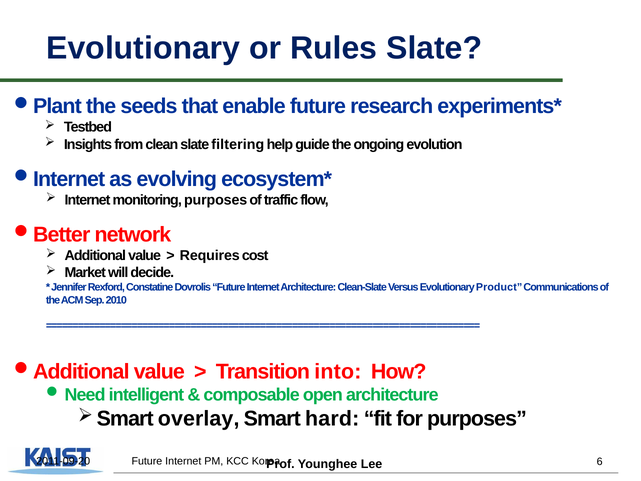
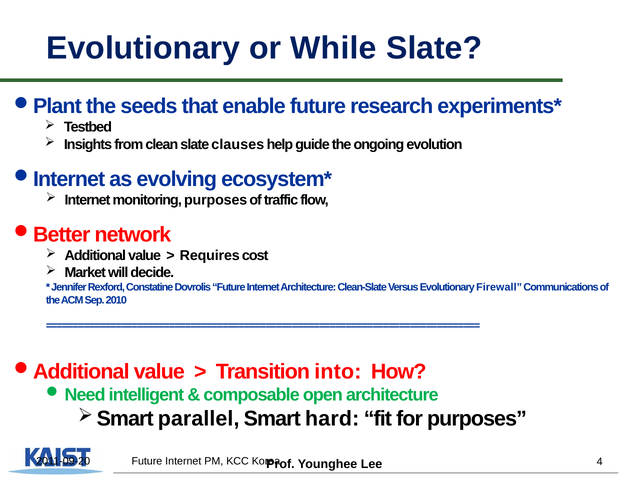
Rules: Rules -> While
filtering: filtering -> clauses
Product: Product -> Firewall
overlay: overlay -> parallel
6: 6 -> 4
